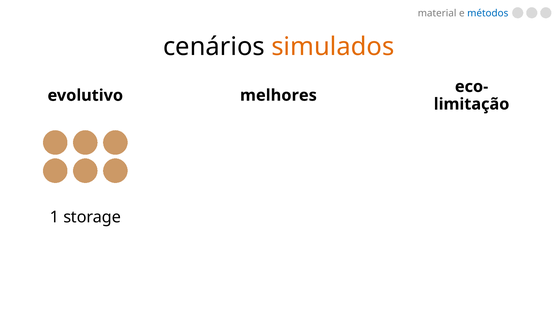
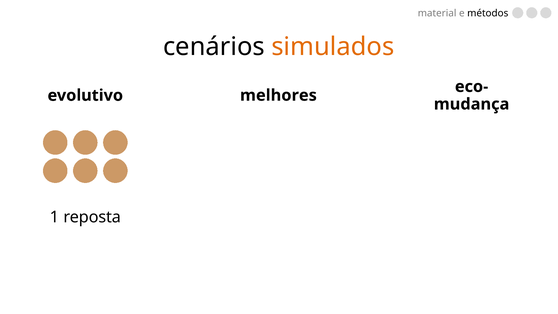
métodos colour: blue -> black
limitação: limitação -> mudança
storage: storage -> reposta
